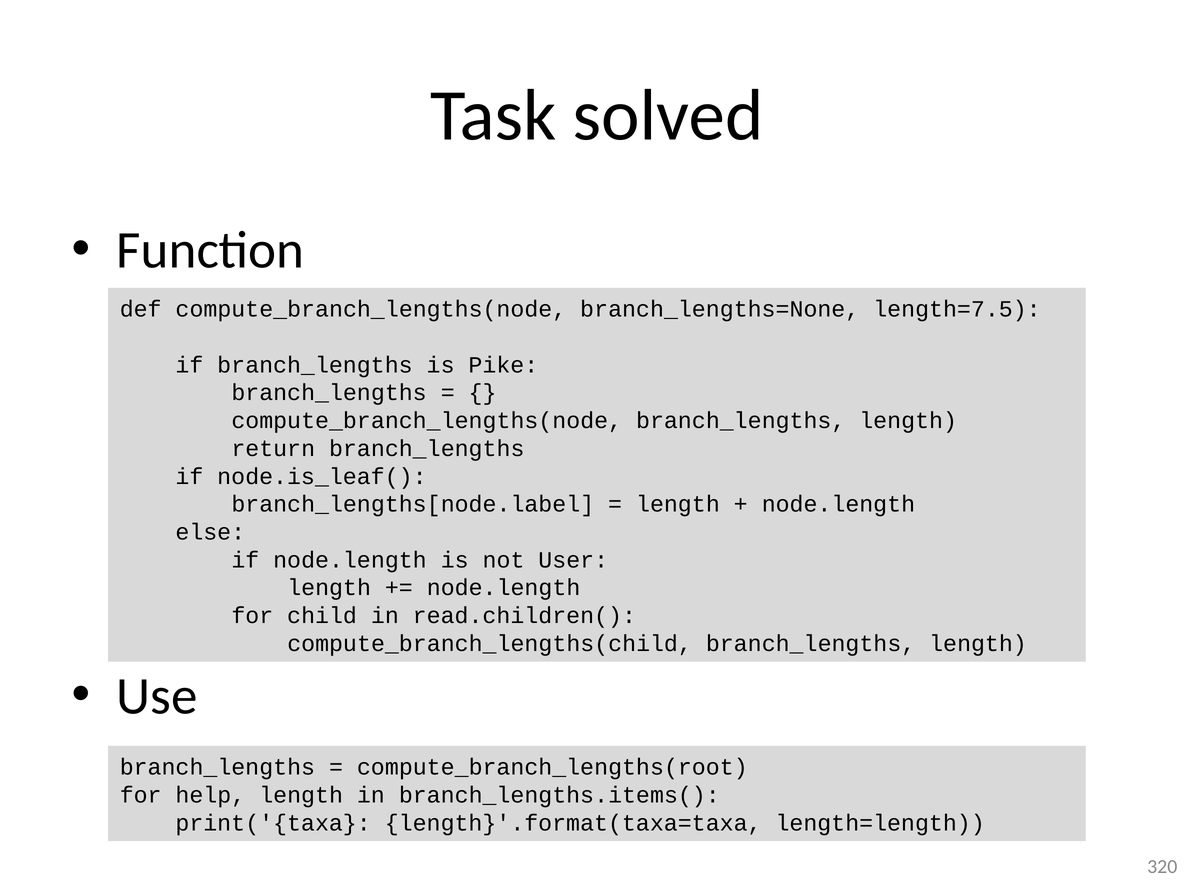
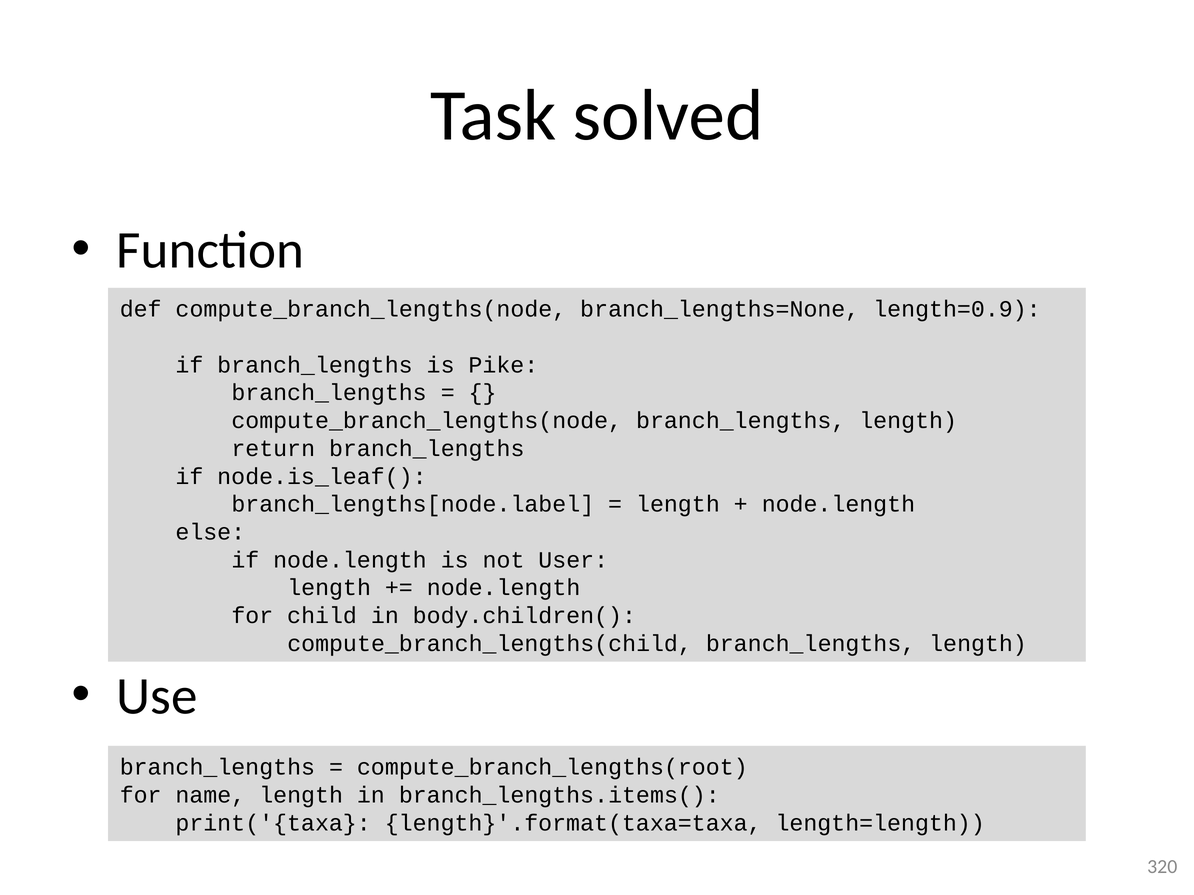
length=7.5: length=7.5 -> length=0.9
read.children(: read.children( -> body.children(
help: help -> name
